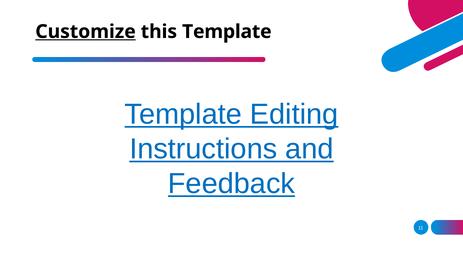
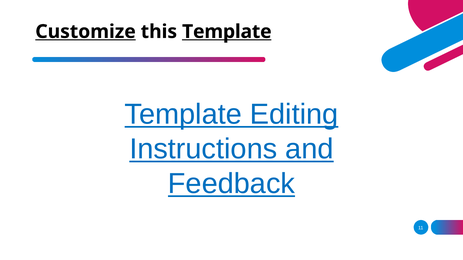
Template at (227, 32) underline: none -> present
